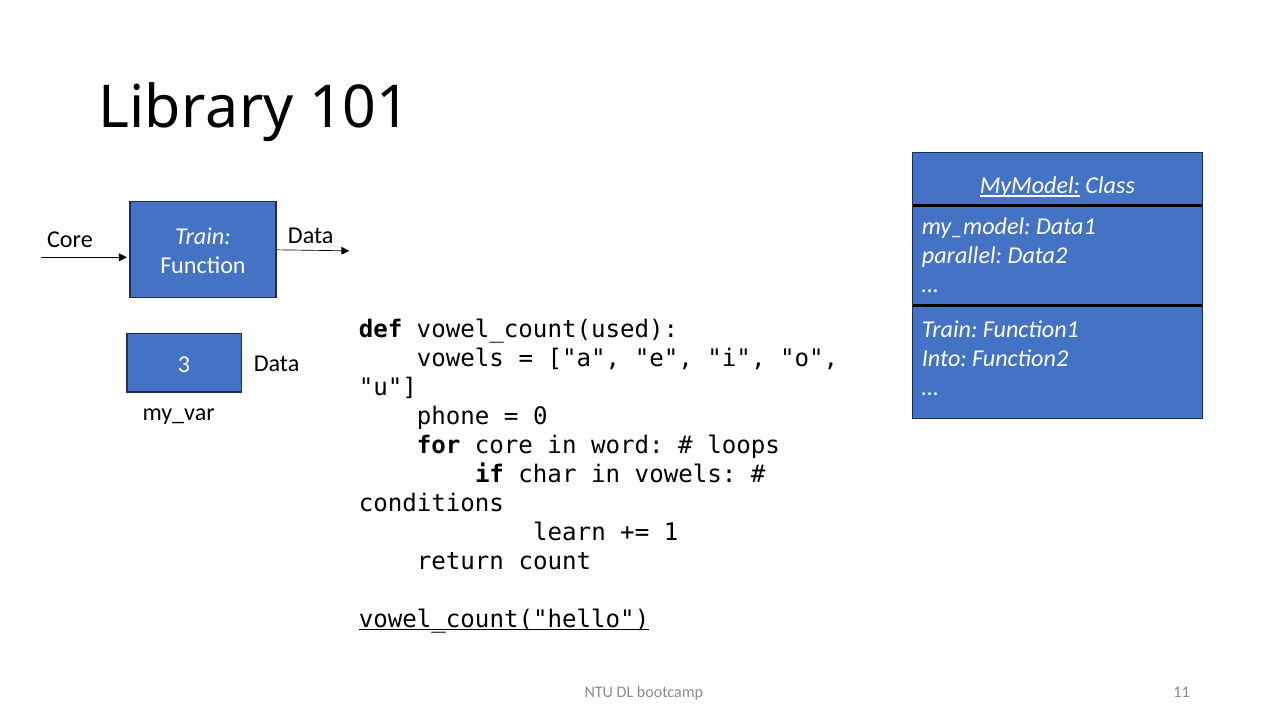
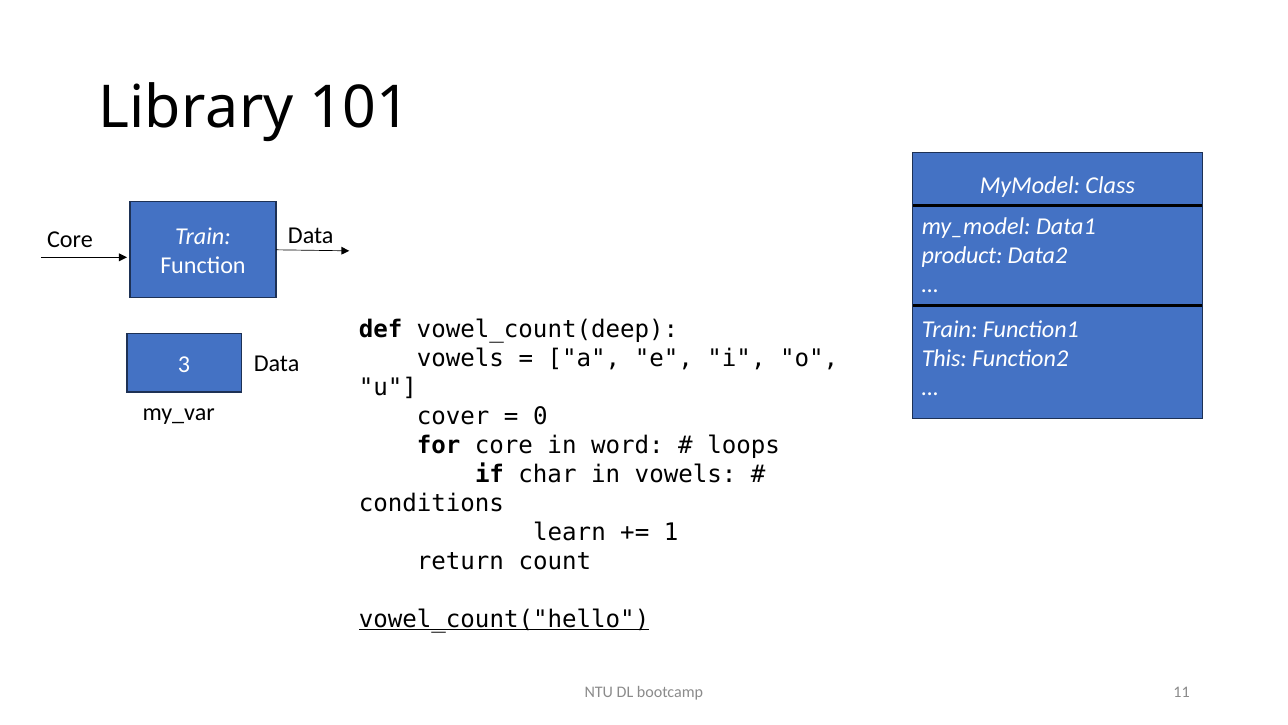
MyModel underline: present -> none
parallel: parallel -> product
vowel_count(used: vowel_count(used -> vowel_count(deep
Into: Into -> This
phone: phone -> cover
